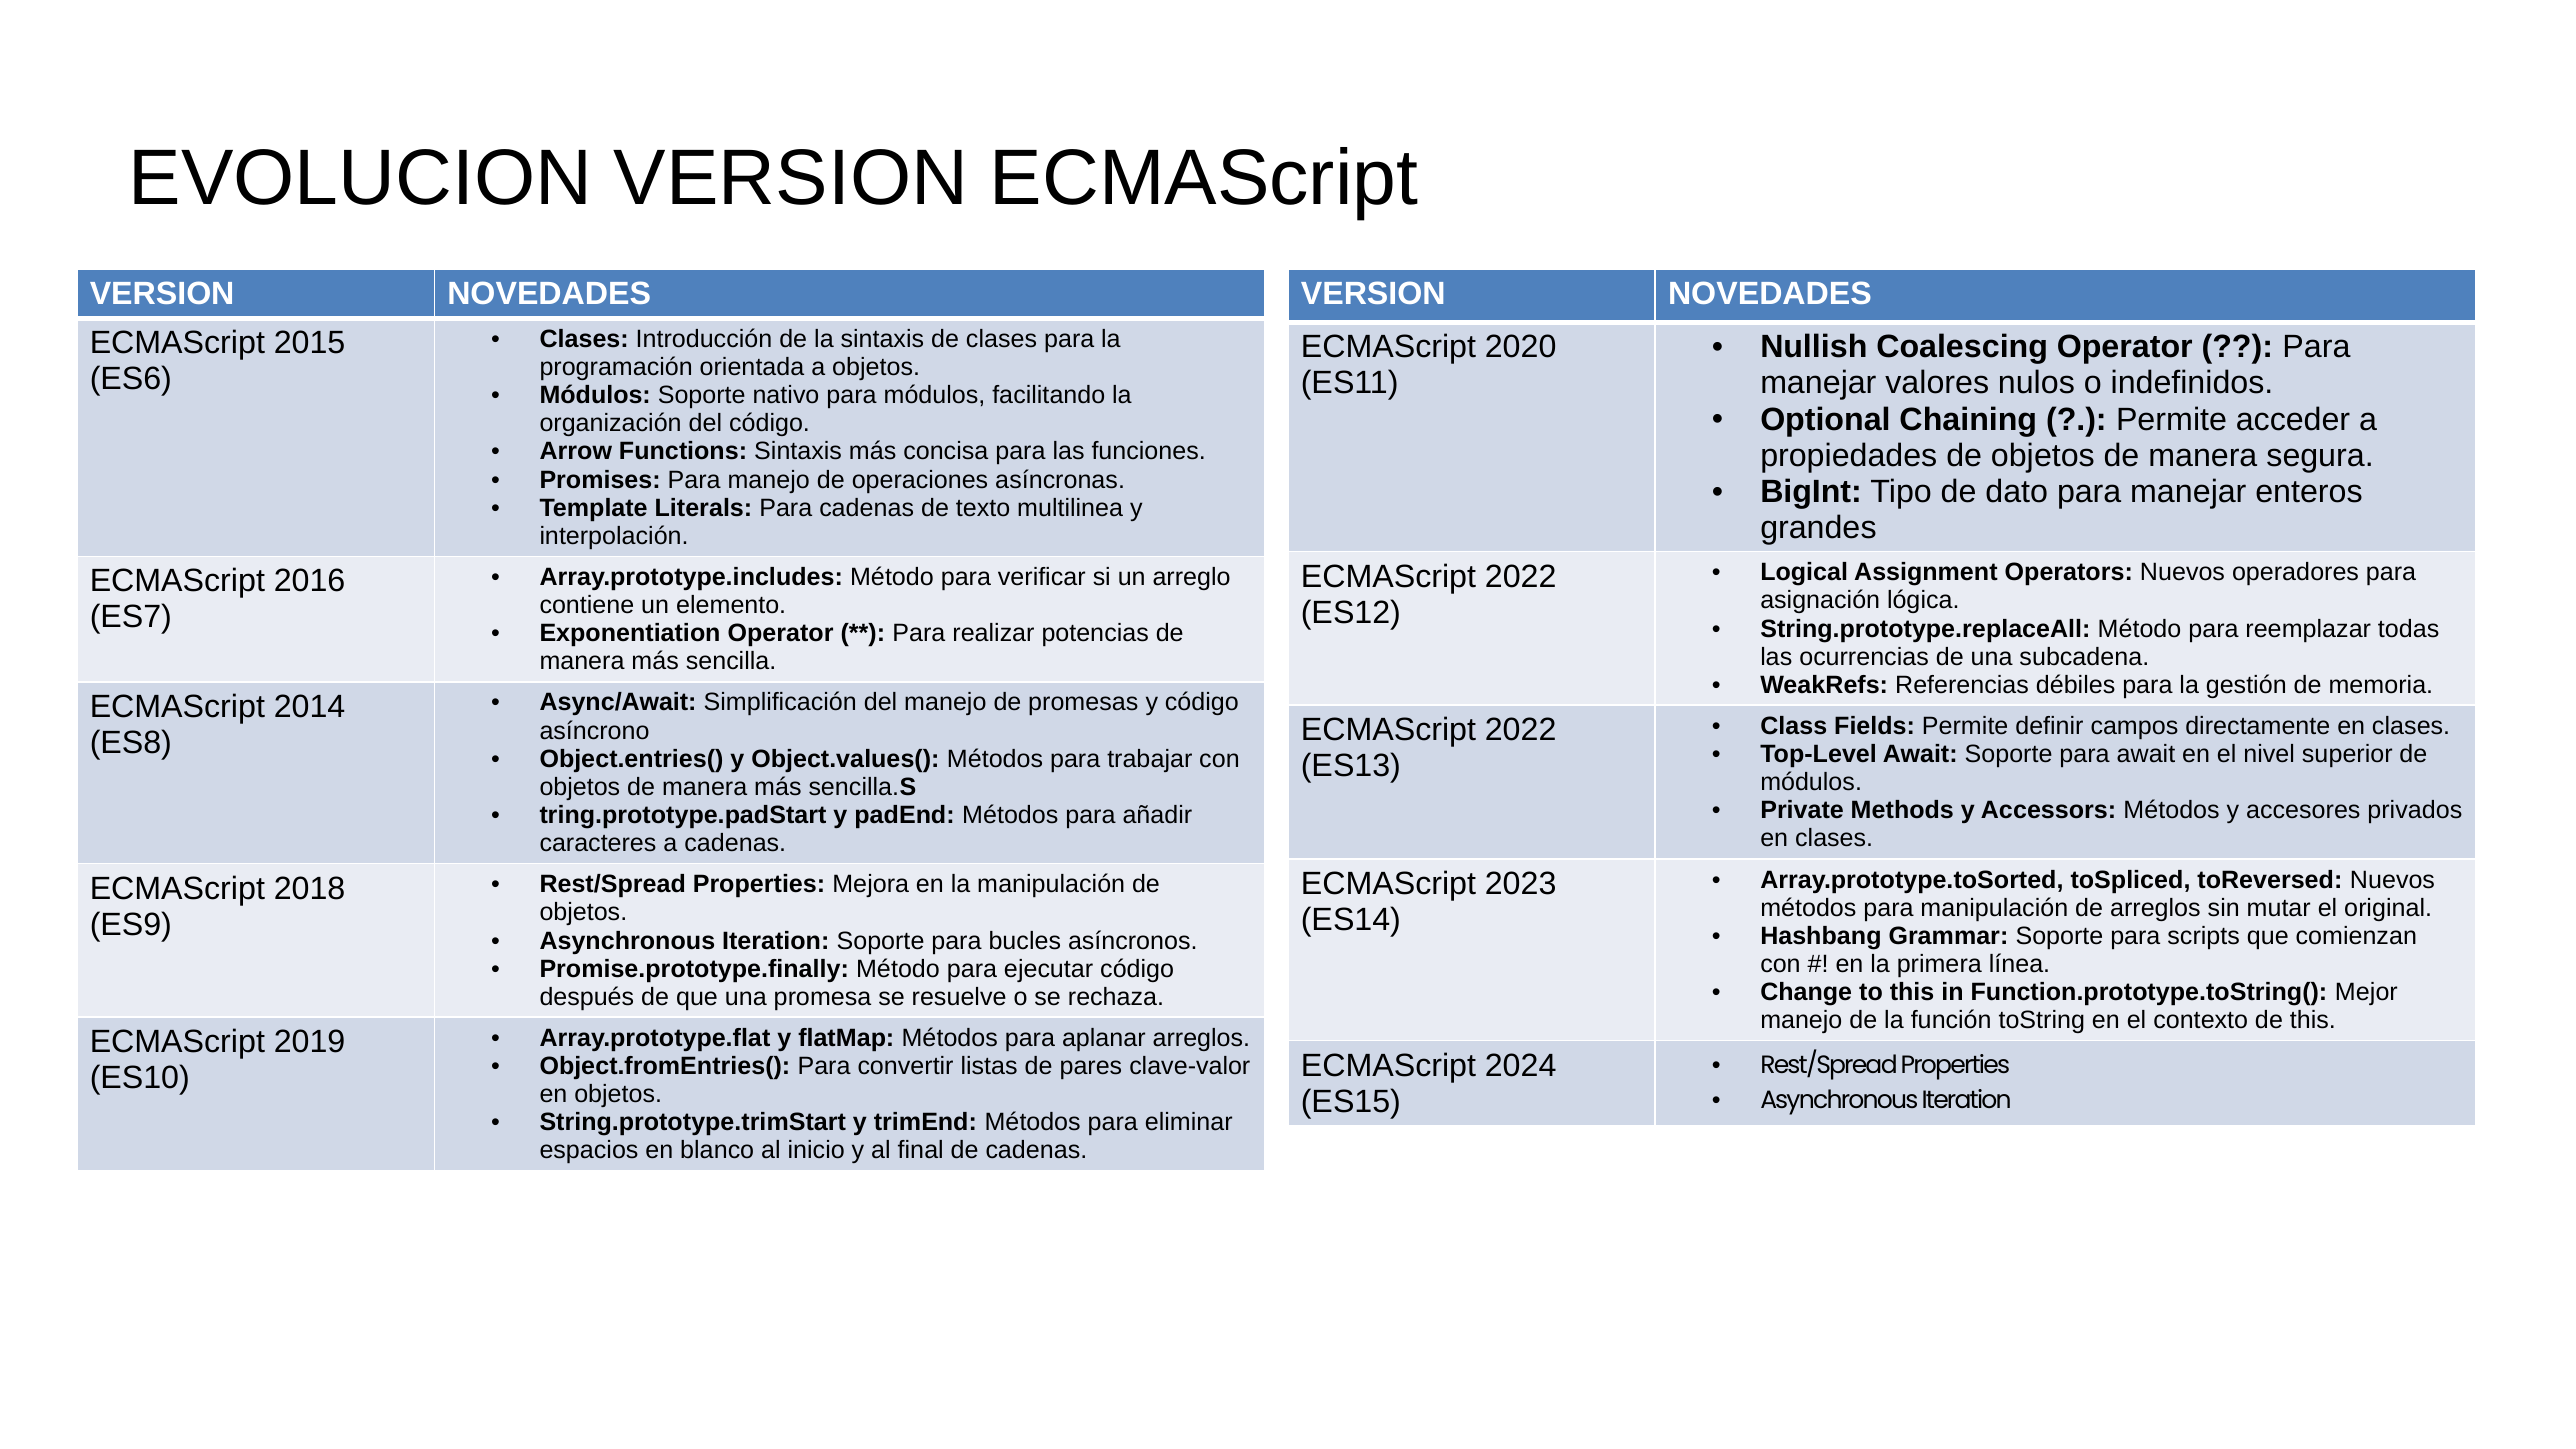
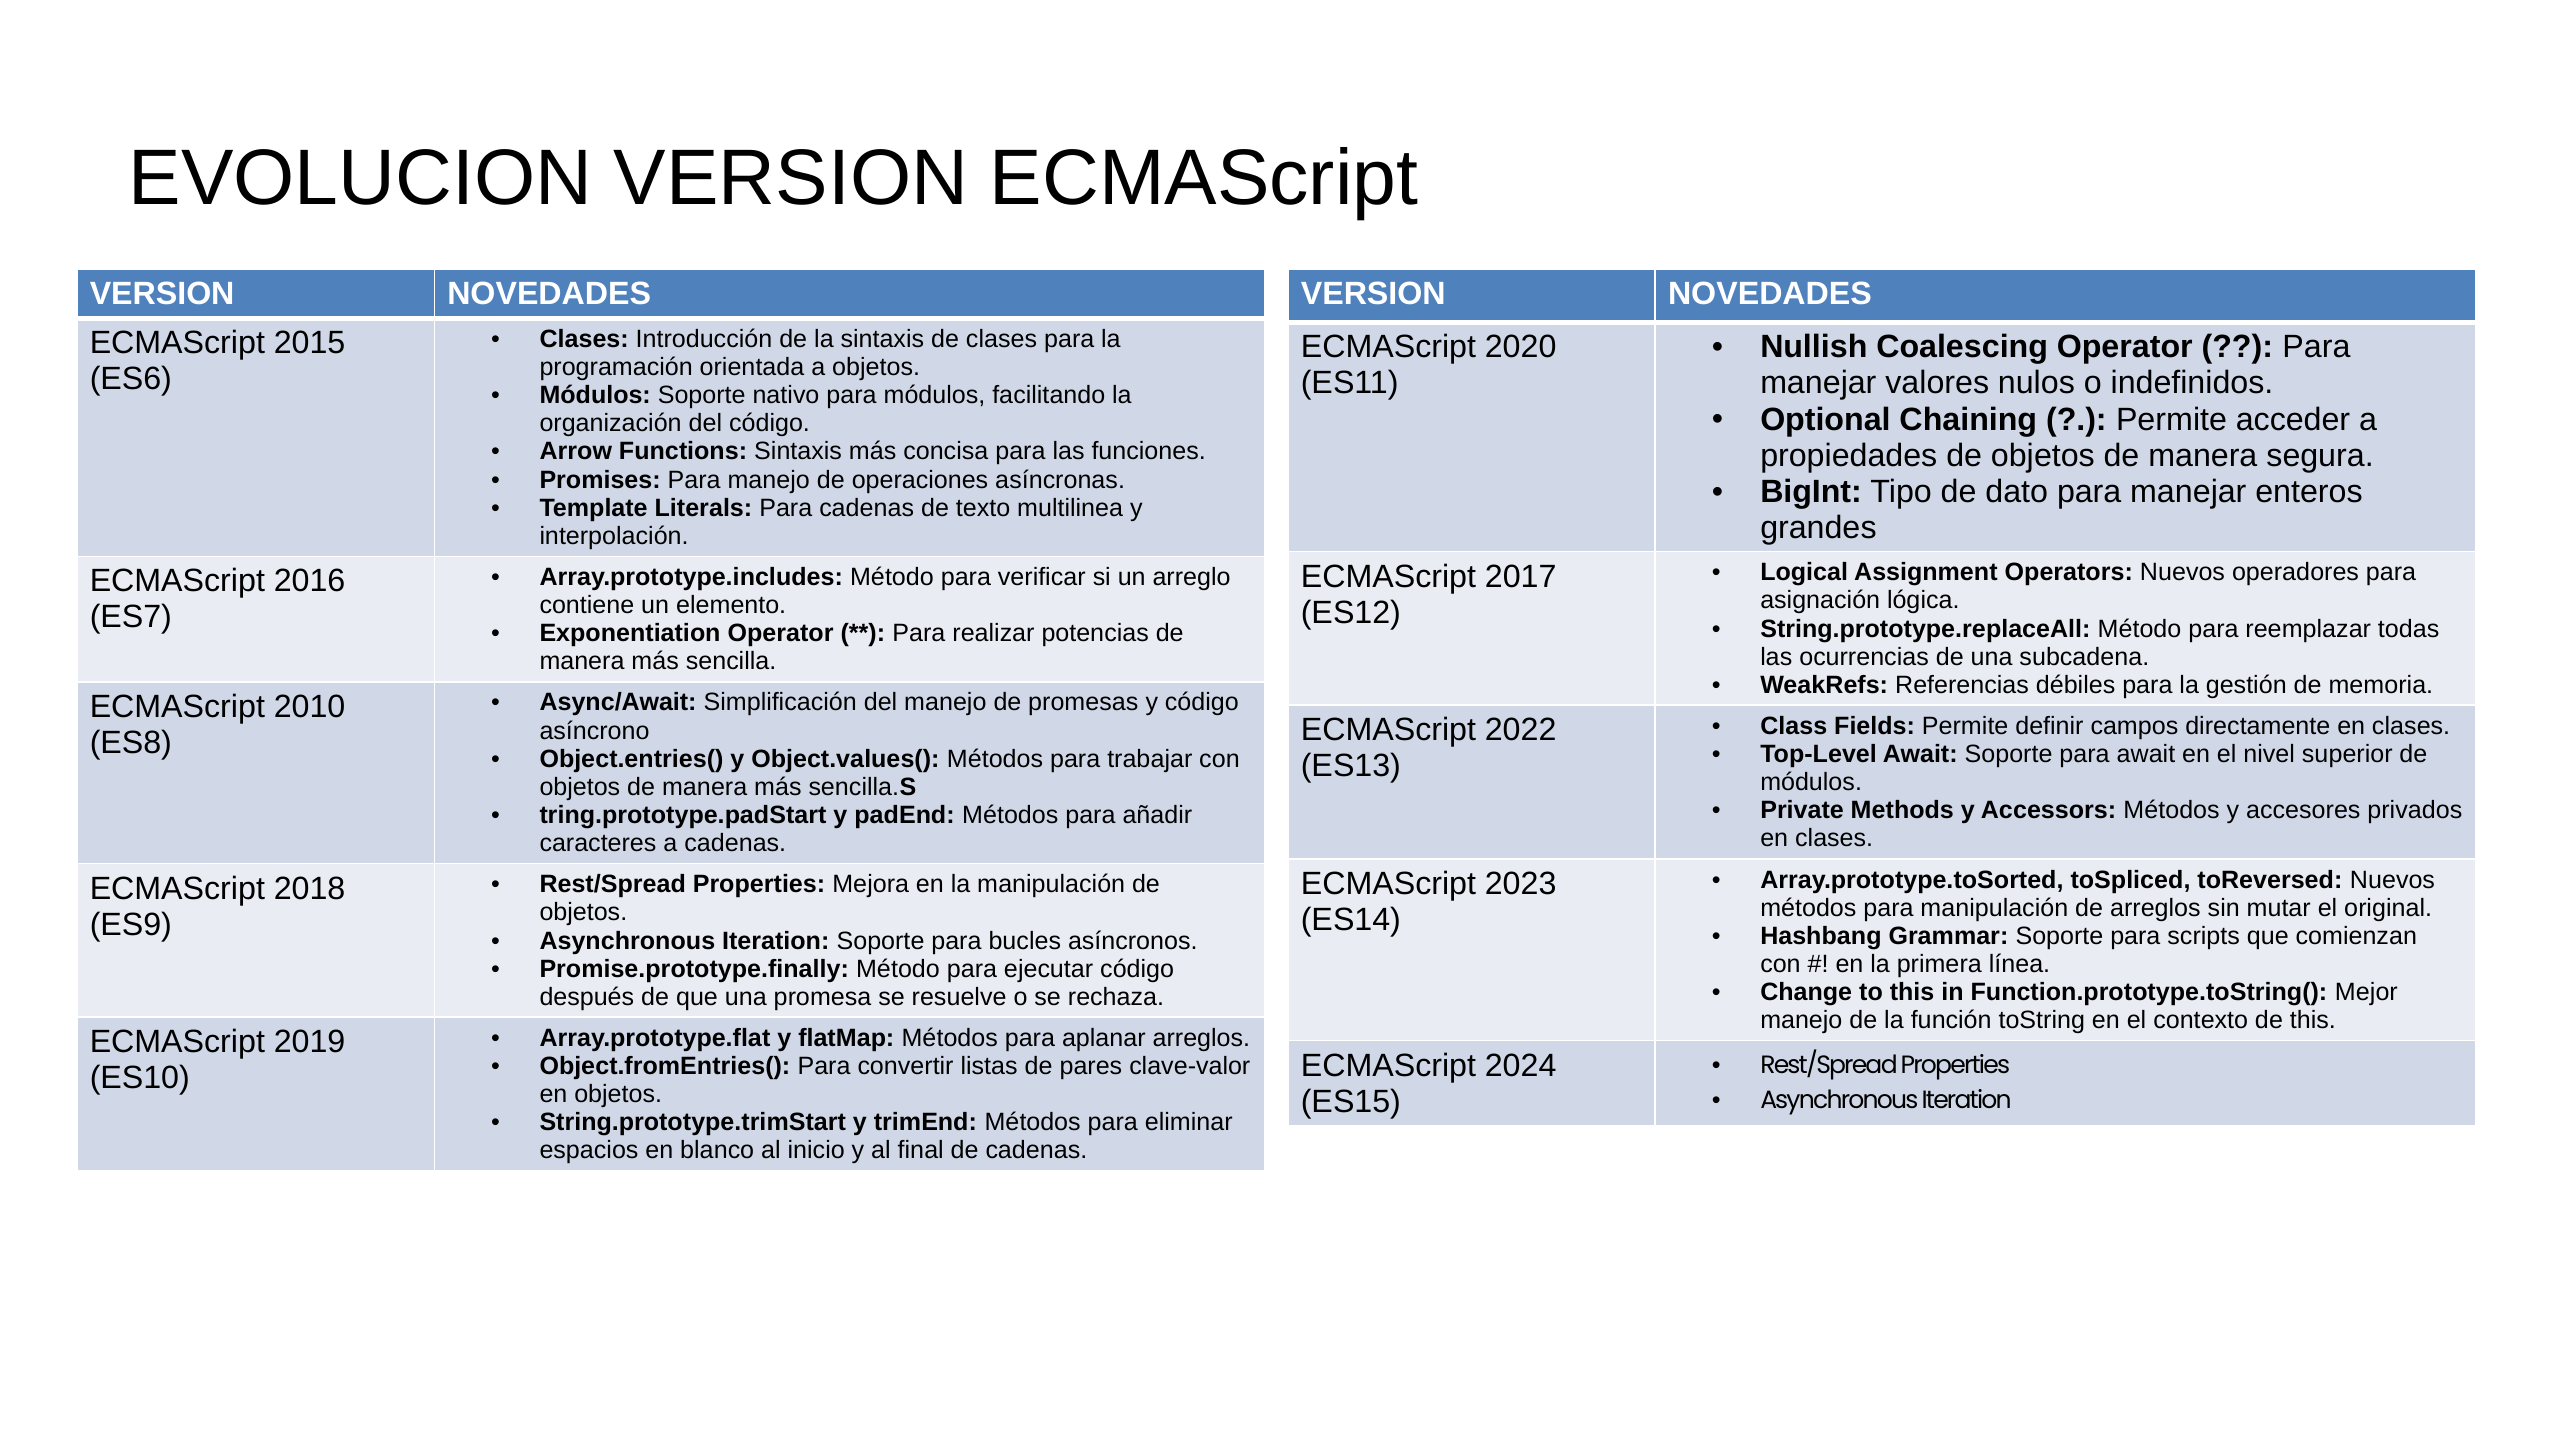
2022 at (1521, 577): 2022 -> 2017
2014: 2014 -> 2010
